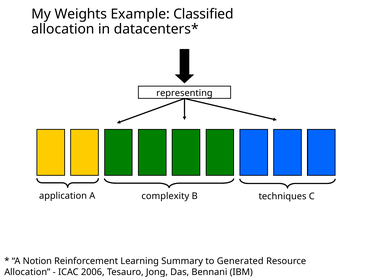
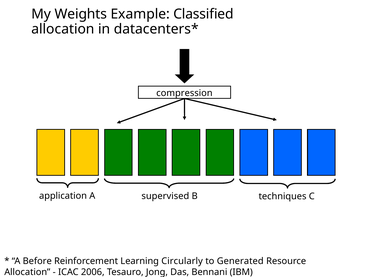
representing: representing -> compression
complexity: complexity -> supervised
Notion: Notion -> Before
Summary: Summary -> Circularly
